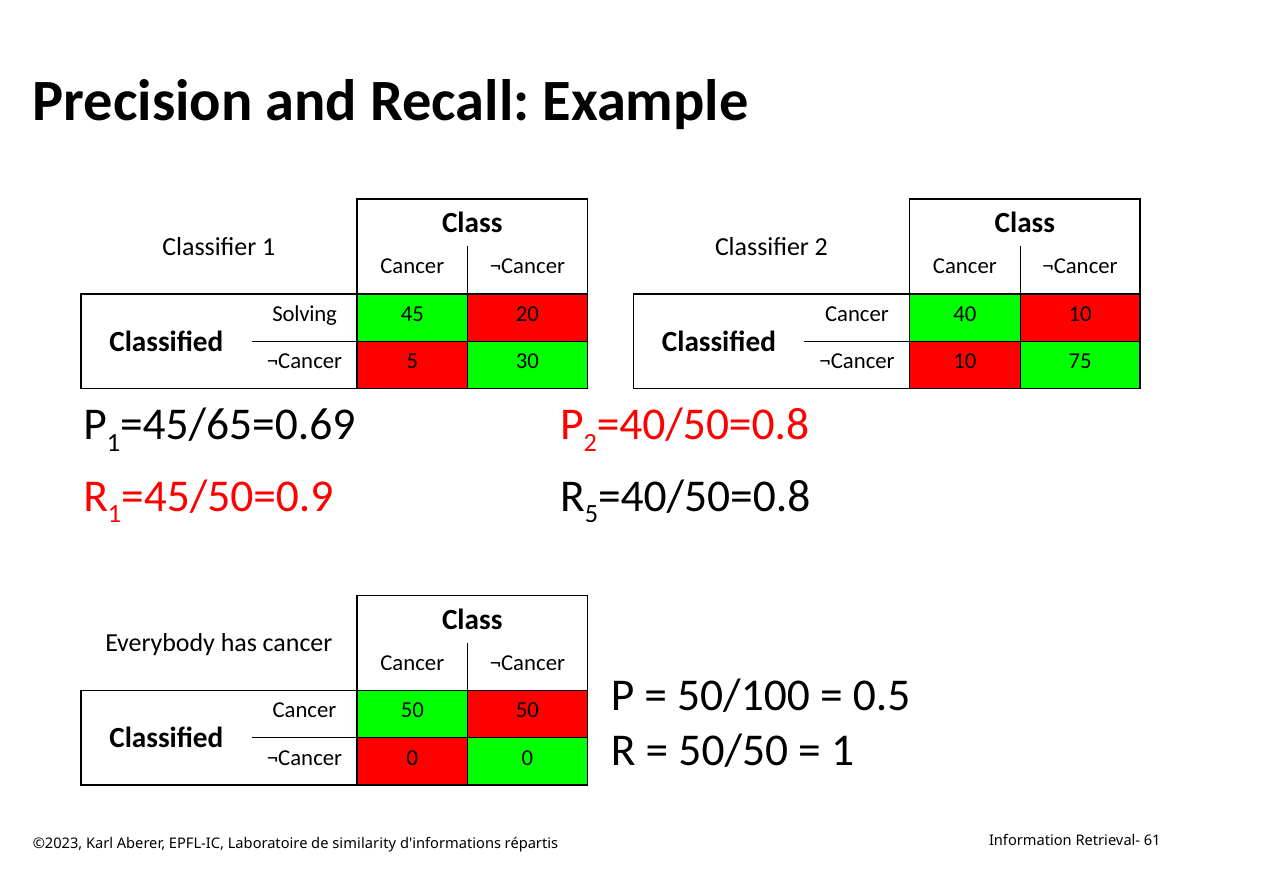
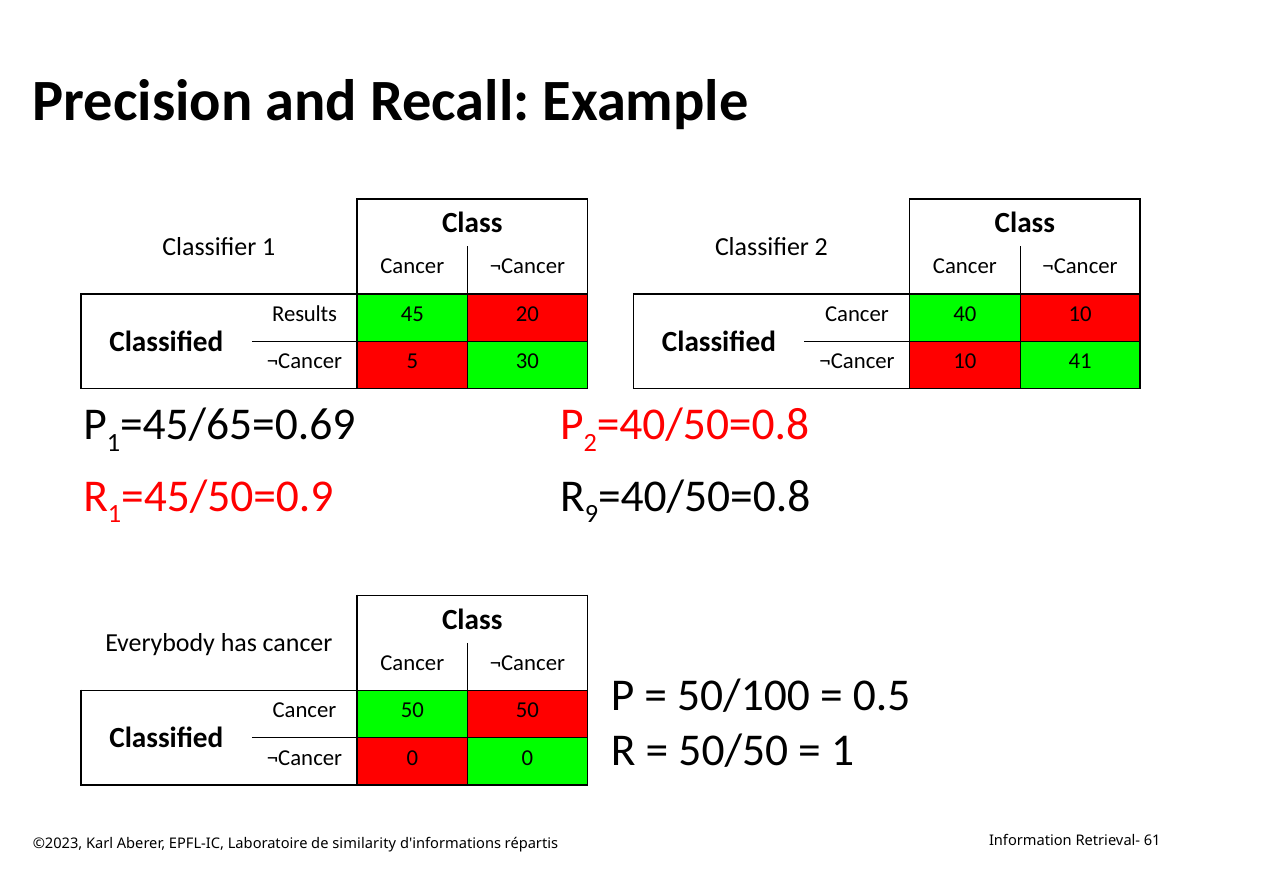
Solving: Solving -> Results
75: 75 -> 41
R 5: 5 -> 9
